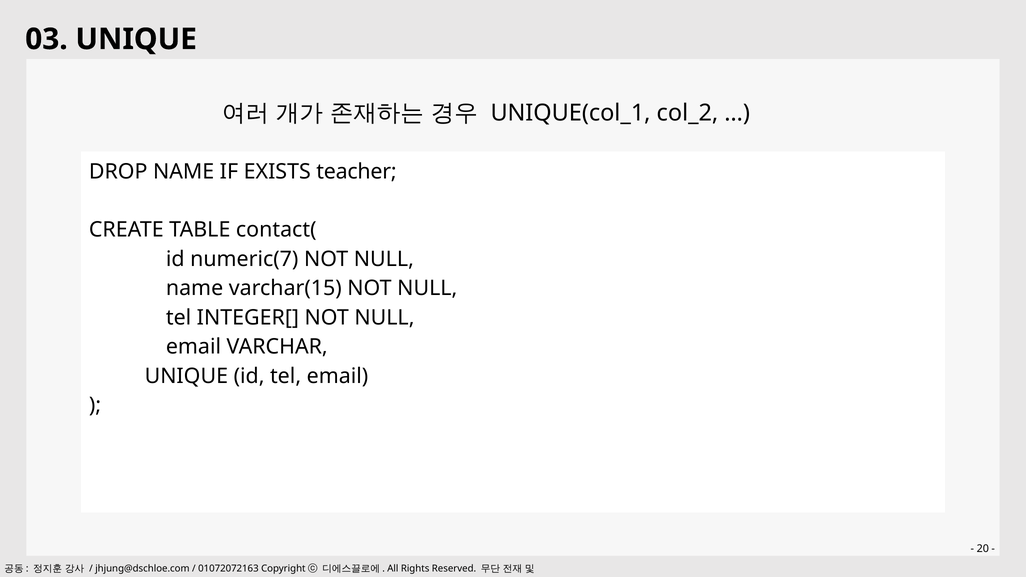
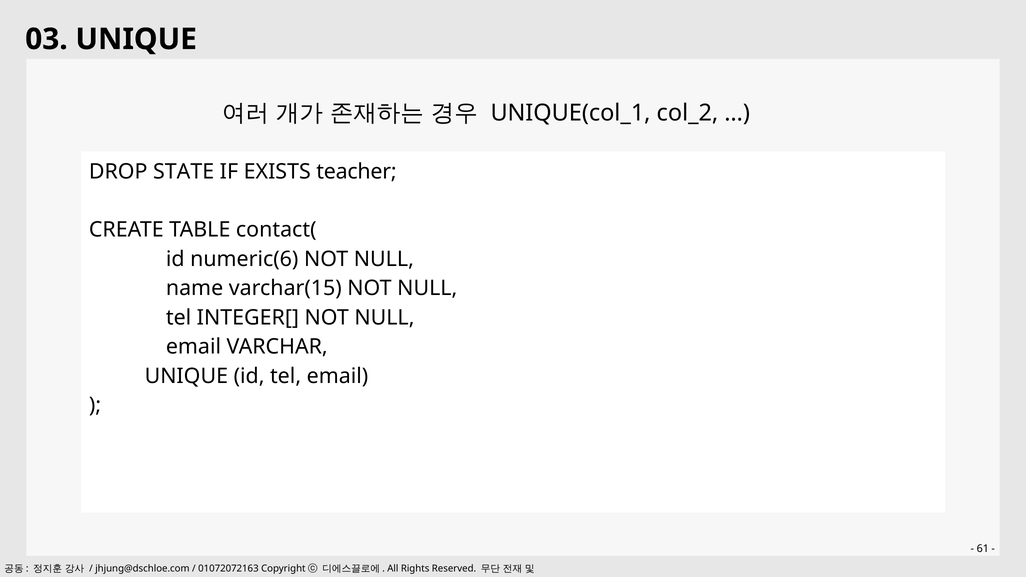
DROP NAME: NAME -> STATE
numeric(7: numeric(7 -> numeric(6
20: 20 -> 61
